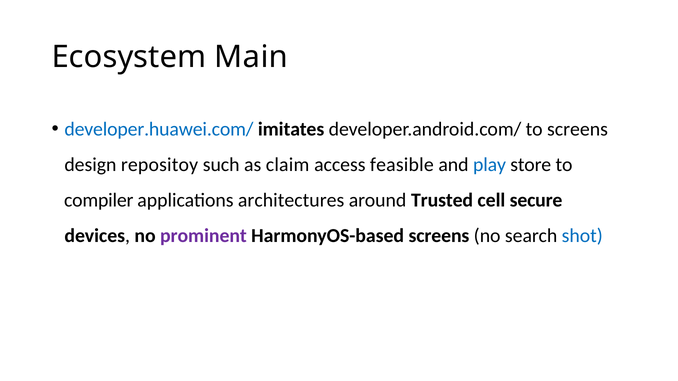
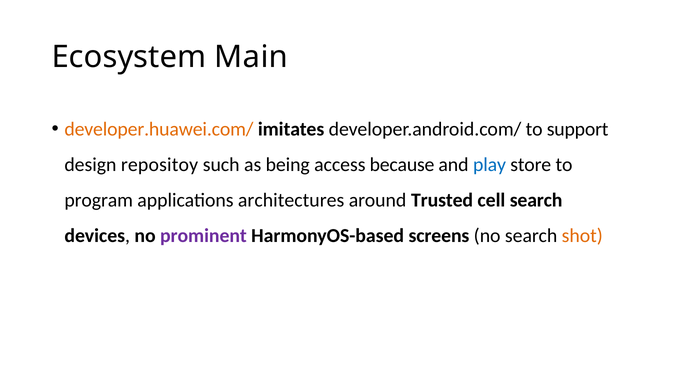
developer.huawei.com/ colour: blue -> orange
to screens: screens -> support
claim: claim -> being
feasible: feasible -> because
compiler: compiler -> program
cell secure: secure -> search
shot colour: blue -> orange
